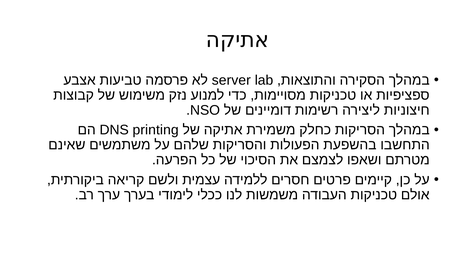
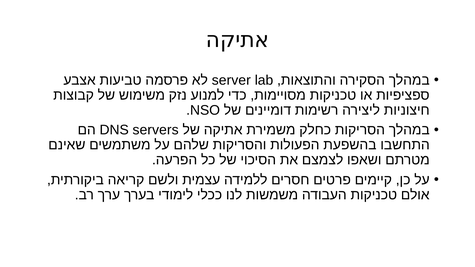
printing: printing -> servers
